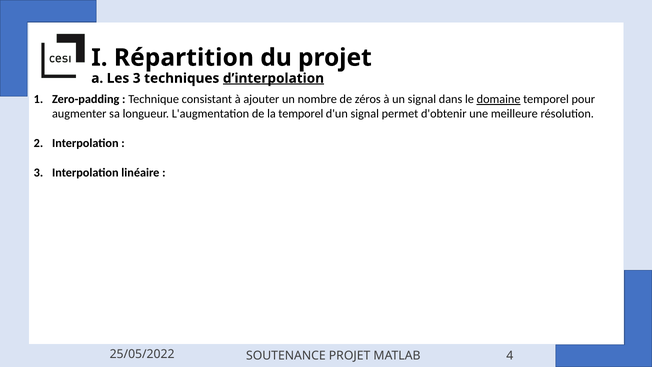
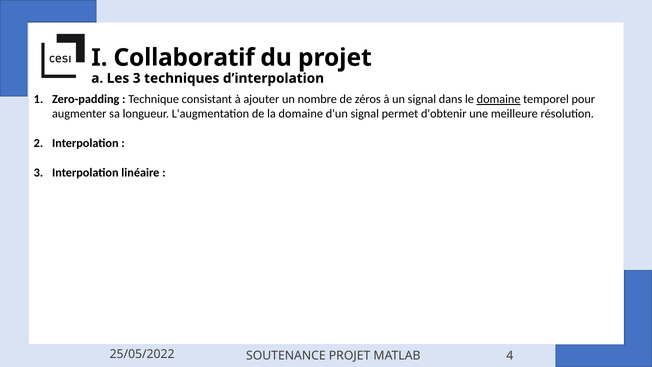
Répartition: Répartition -> Collaboratif
d’interpolation underline: present -> none
la temporel: temporel -> domaine
